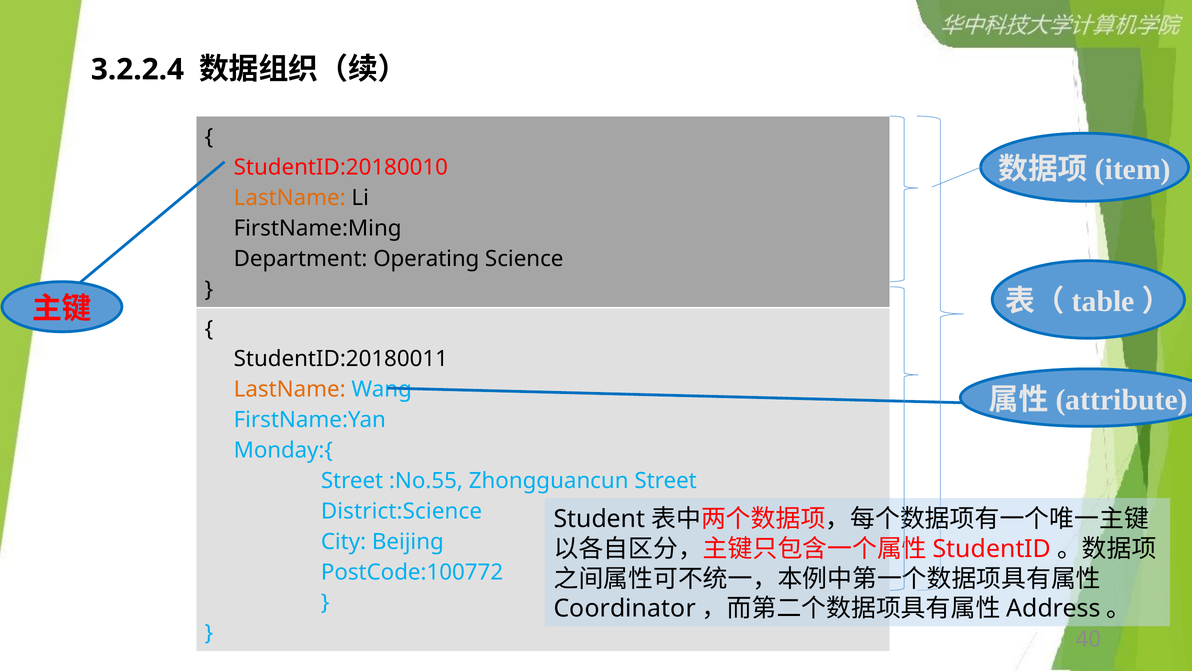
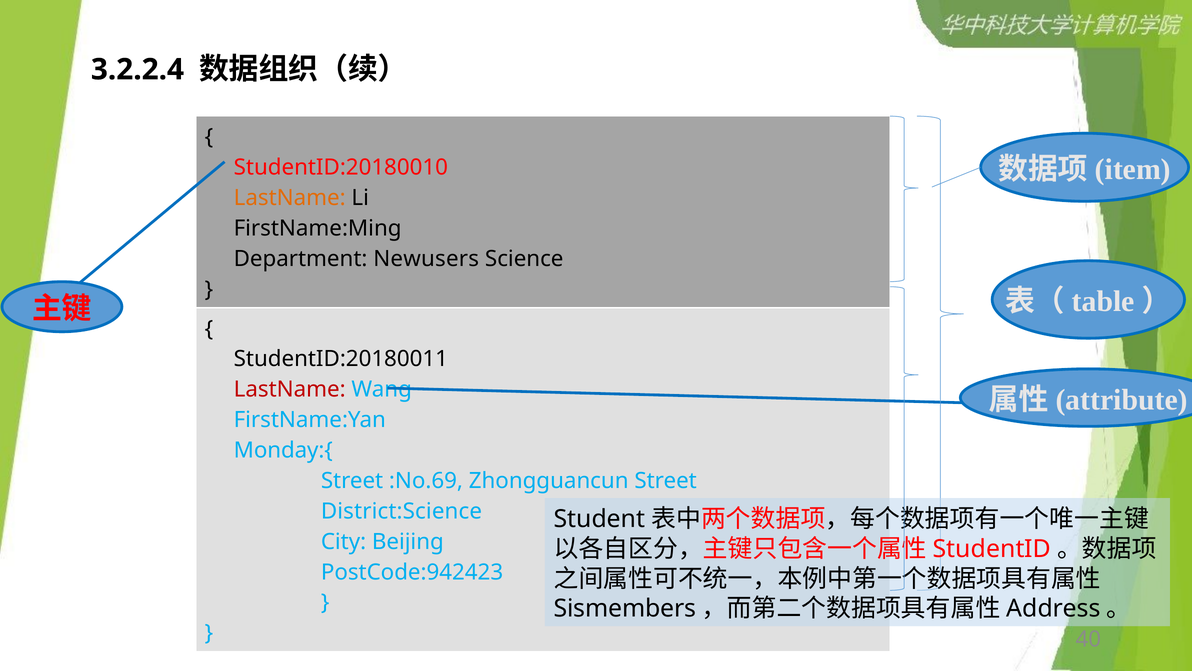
Operating: Operating -> Newusers
LastName at (290, 389) colour: orange -> red
:No.55: :No.55 -> :No.69
PostCode:100772: PostCode:100772 -> PostCode:942423
Coordinator: Coordinator -> Sismembers
